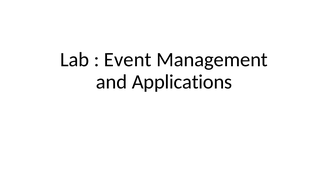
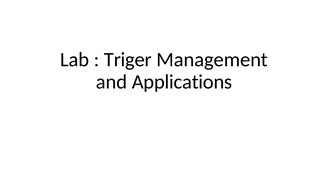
Event: Event -> Triger
